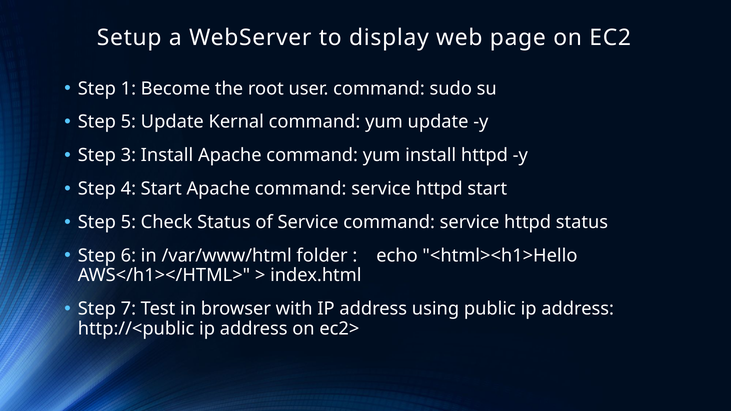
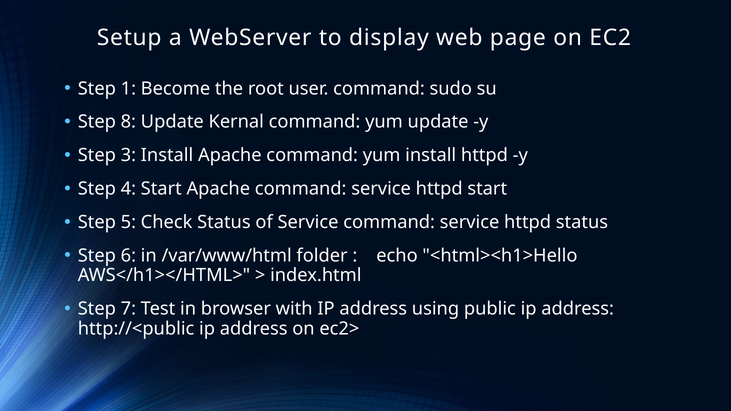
5 at (128, 122): 5 -> 8
